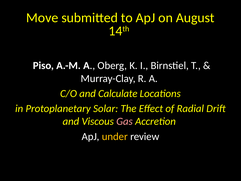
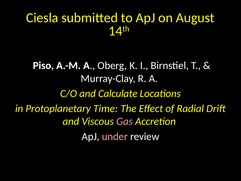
Move: Move -> Ciesla
Solar: Solar -> Time
under colour: yellow -> pink
